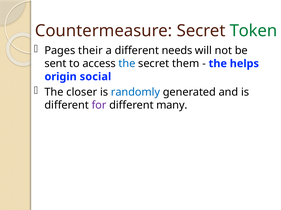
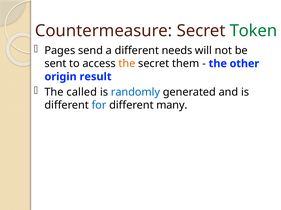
their: their -> send
the at (127, 64) colour: blue -> orange
helps: helps -> other
social: social -> result
closer: closer -> called
for colour: purple -> blue
